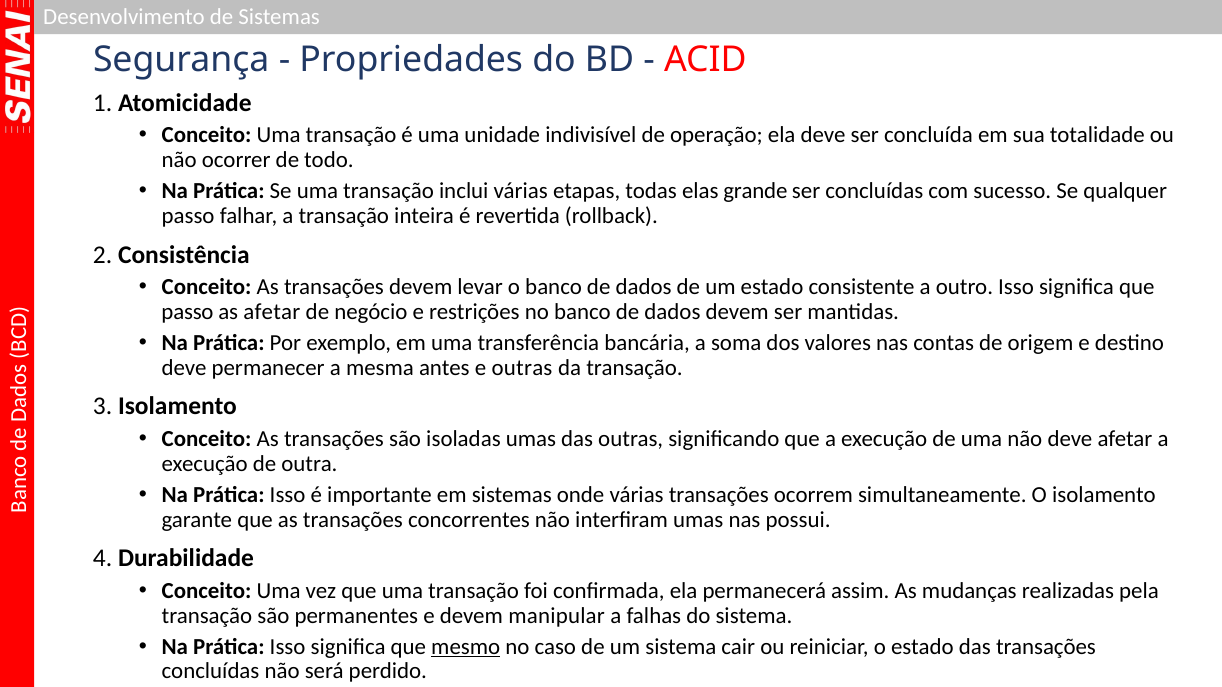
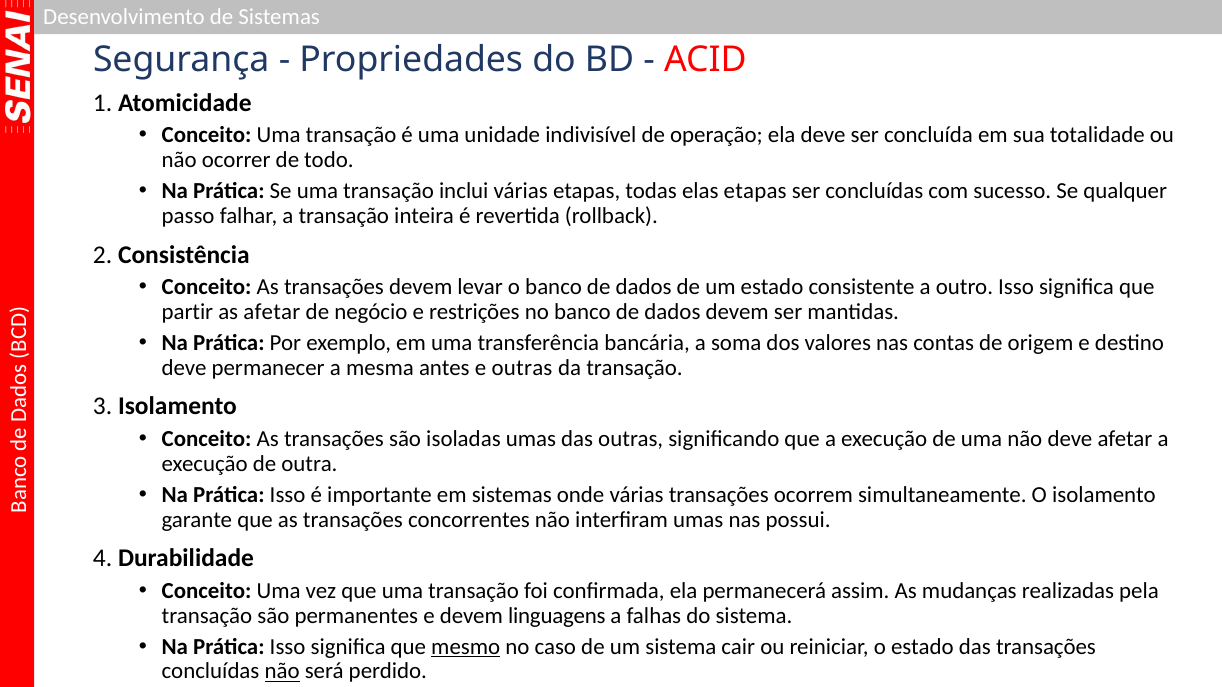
elas grande: grande -> etapas
passo at (188, 312): passo -> partir
manipular: manipular -> linguagens
não at (282, 672) underline: none -> present
